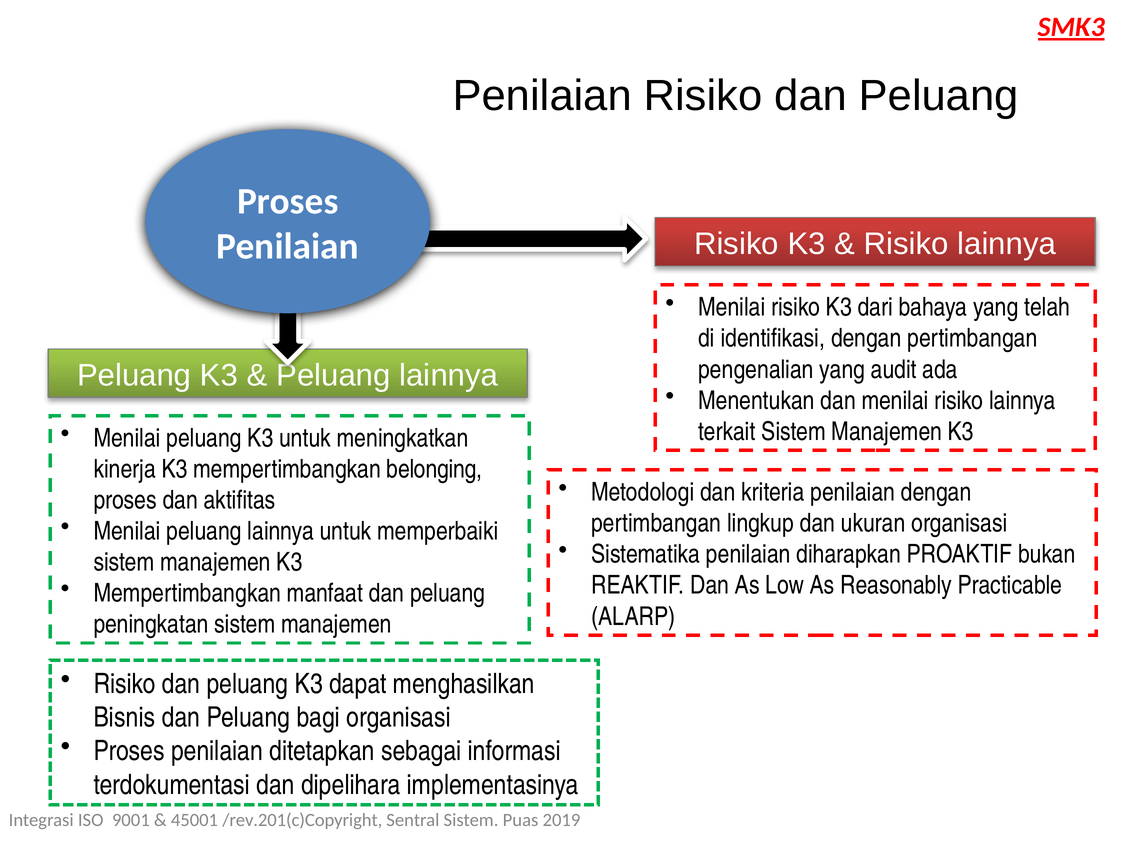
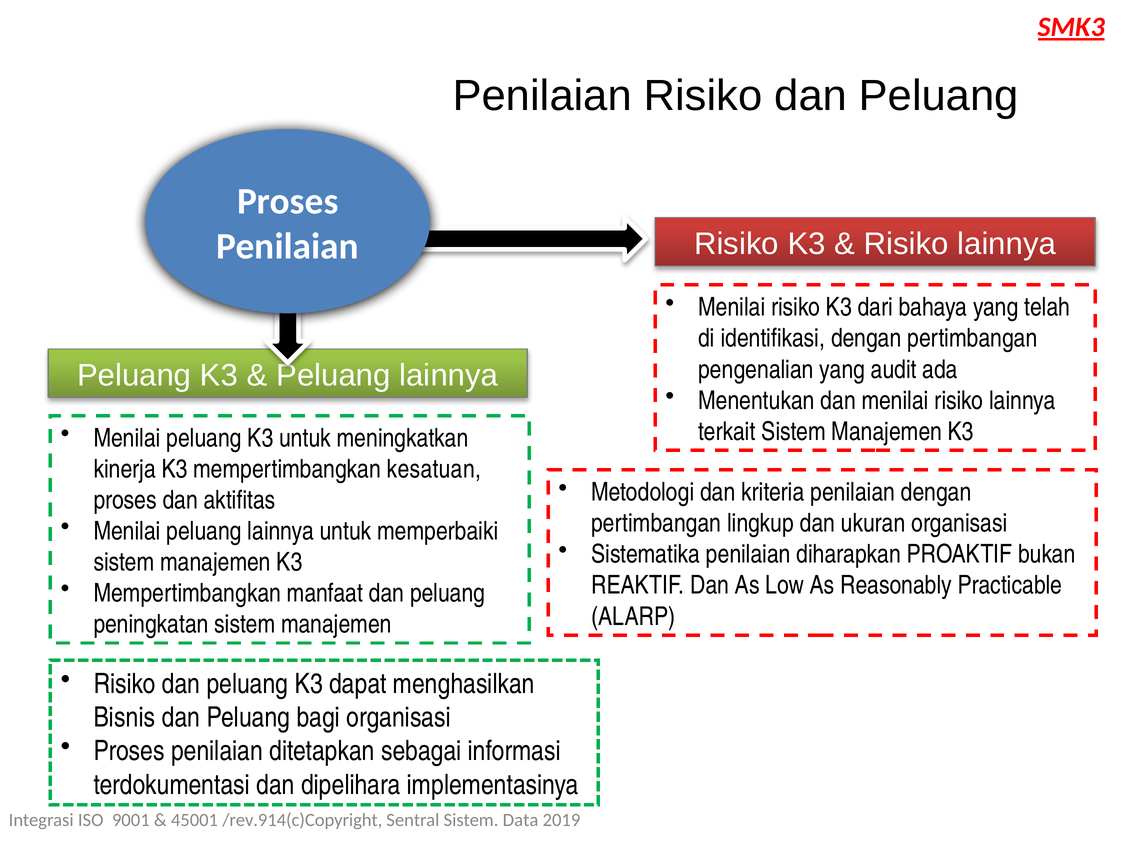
belonging: belonging -> kesatuan
/rev.201(c)Copyright: /rev.201(c)Copyright -> /rev.914(c)Copyright
Puas: Puas -> Data
